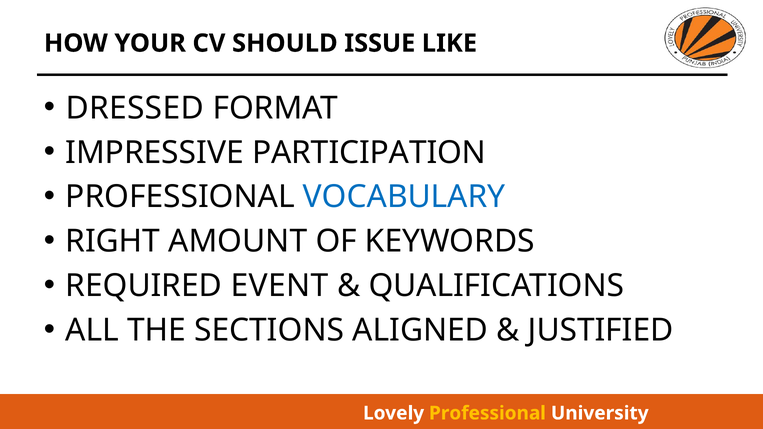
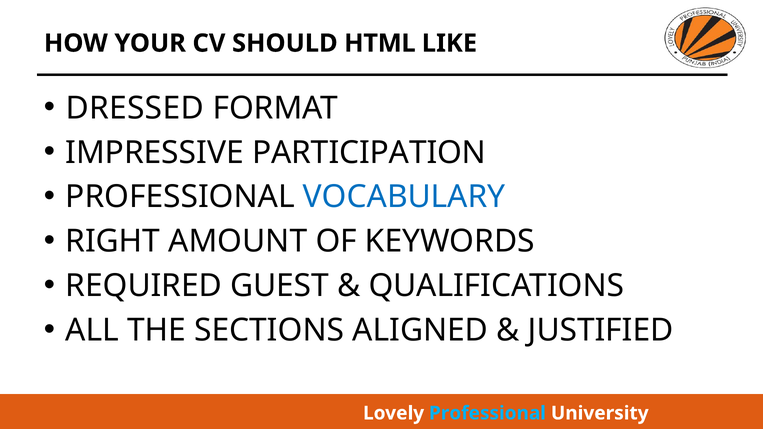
ISSUE: ISSUE -> HTML
EVENT: EVENT -> GUEST
Professional at (488, 413) colour: yellow -> light blue
